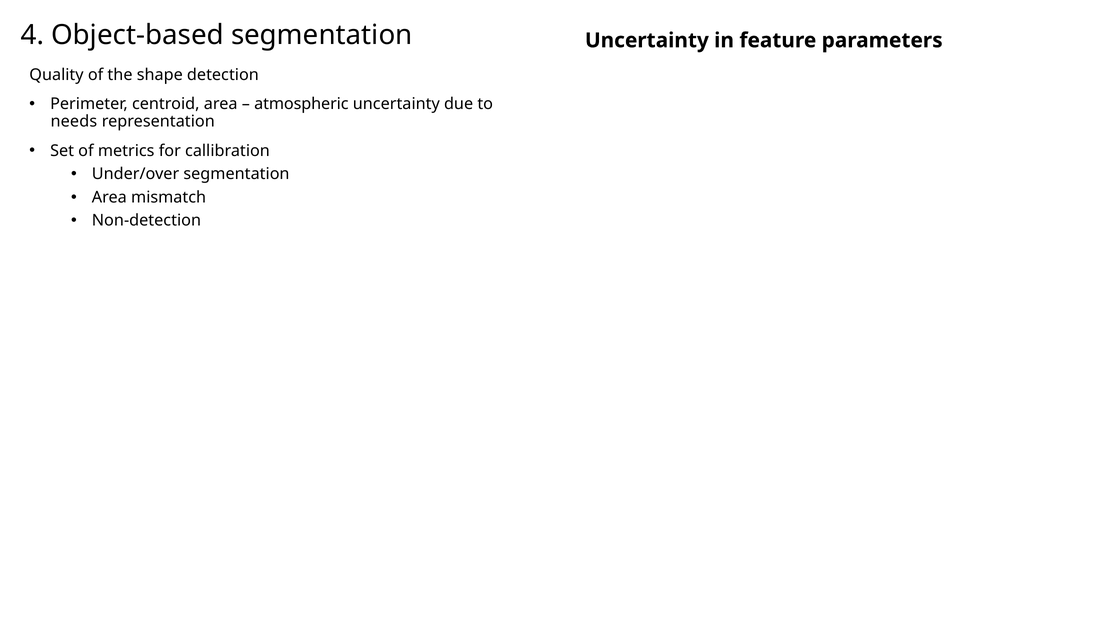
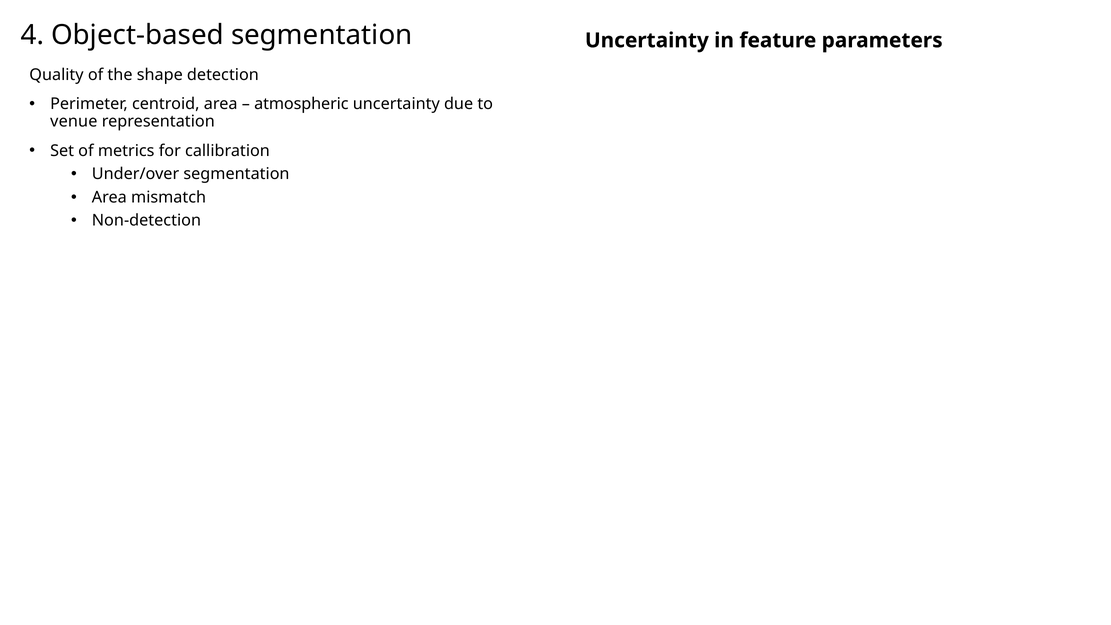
needs: needs -> venue
